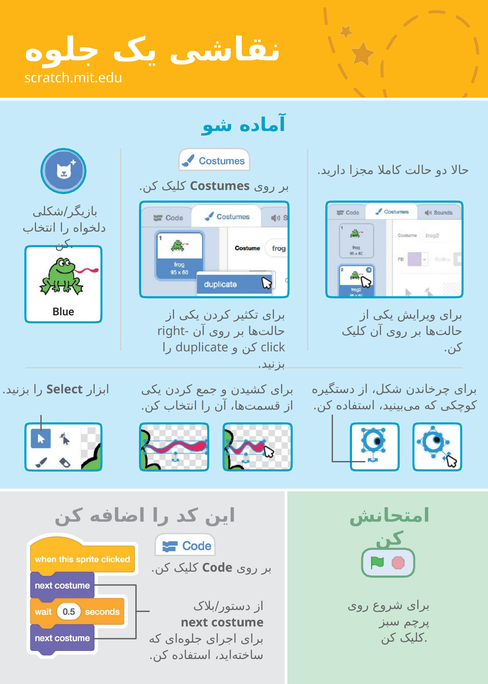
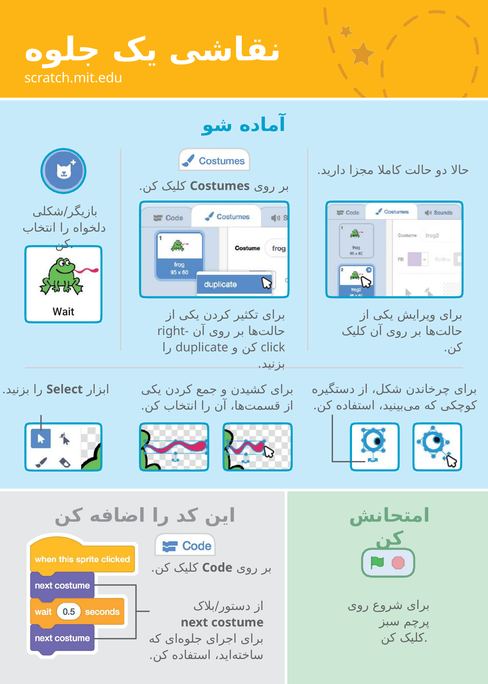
Blue: Blue -> Wait
